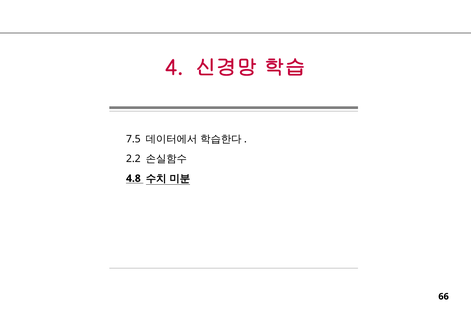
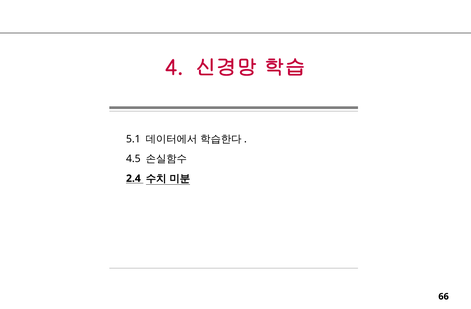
7.5: 7.5 -> 5.1
2.2: 2.2 -> 4.5
4.8: 4.8 -> 2.4
